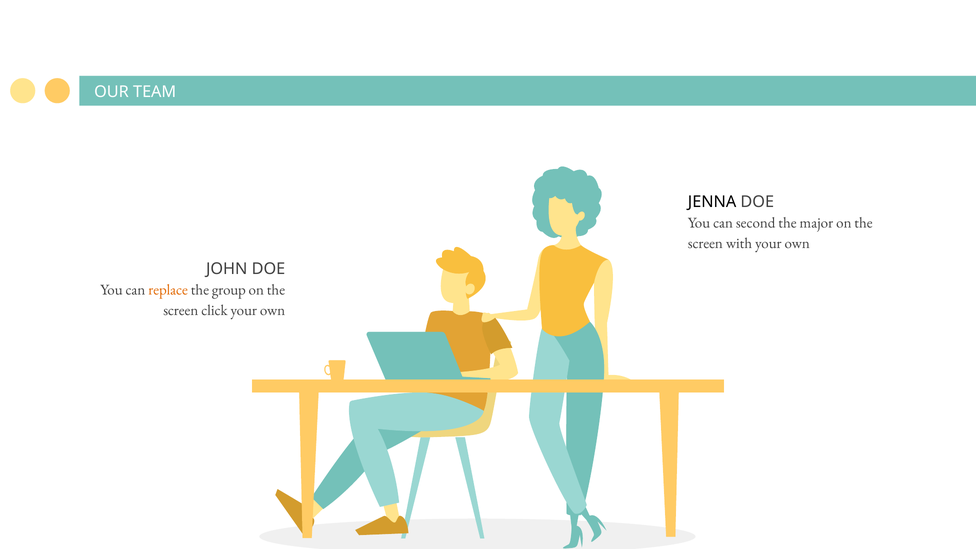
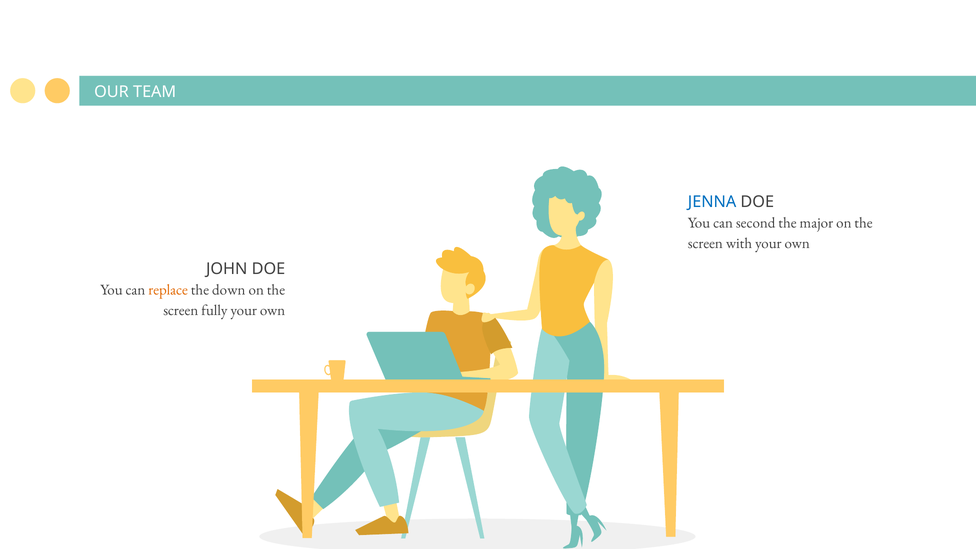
JENNA colour: black -> blue
group: group -> down
click: click -> fully
